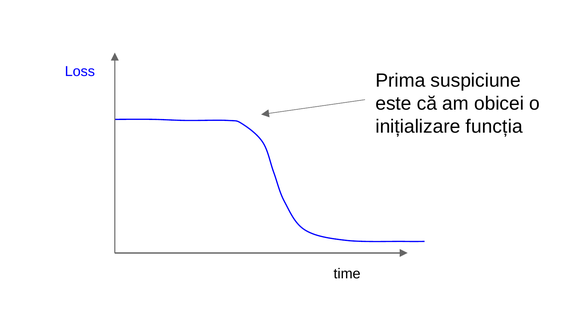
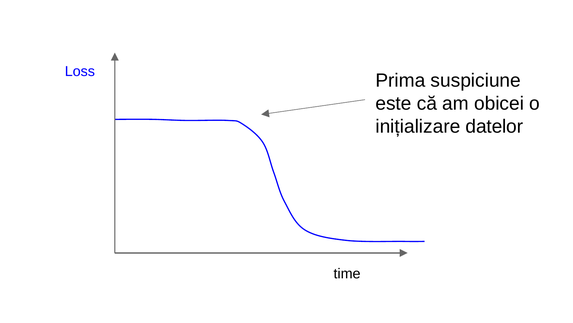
funcția: funcția -> datelor
